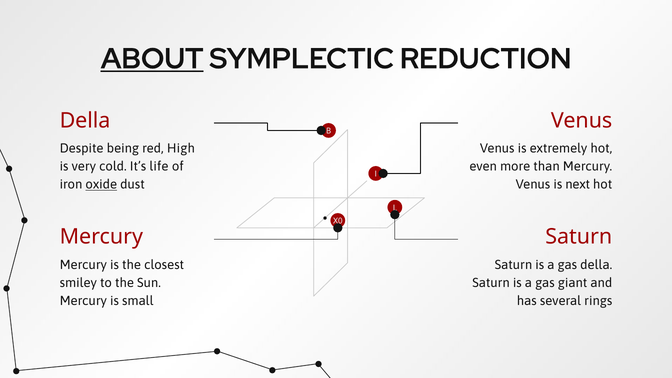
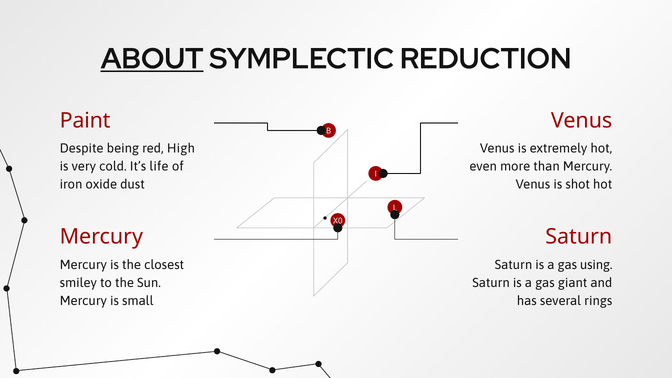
Della at (85, 120): Della -> Paint
oxide underline: present -> none
next: next -> shot
gas della: della -> using
